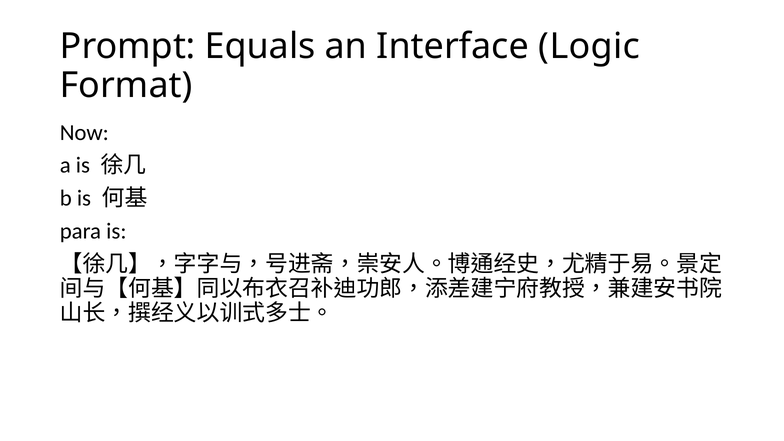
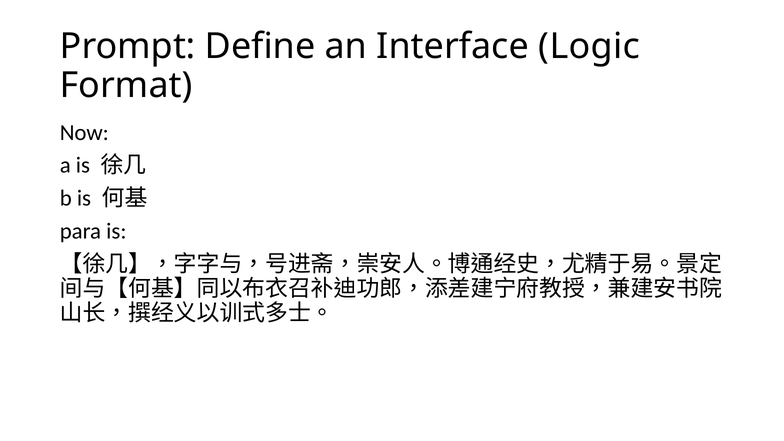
Equals: Equals -> Define
